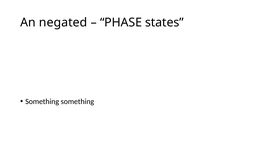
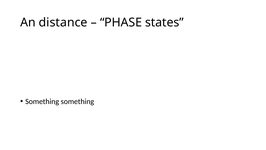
negated: negated -> distance
